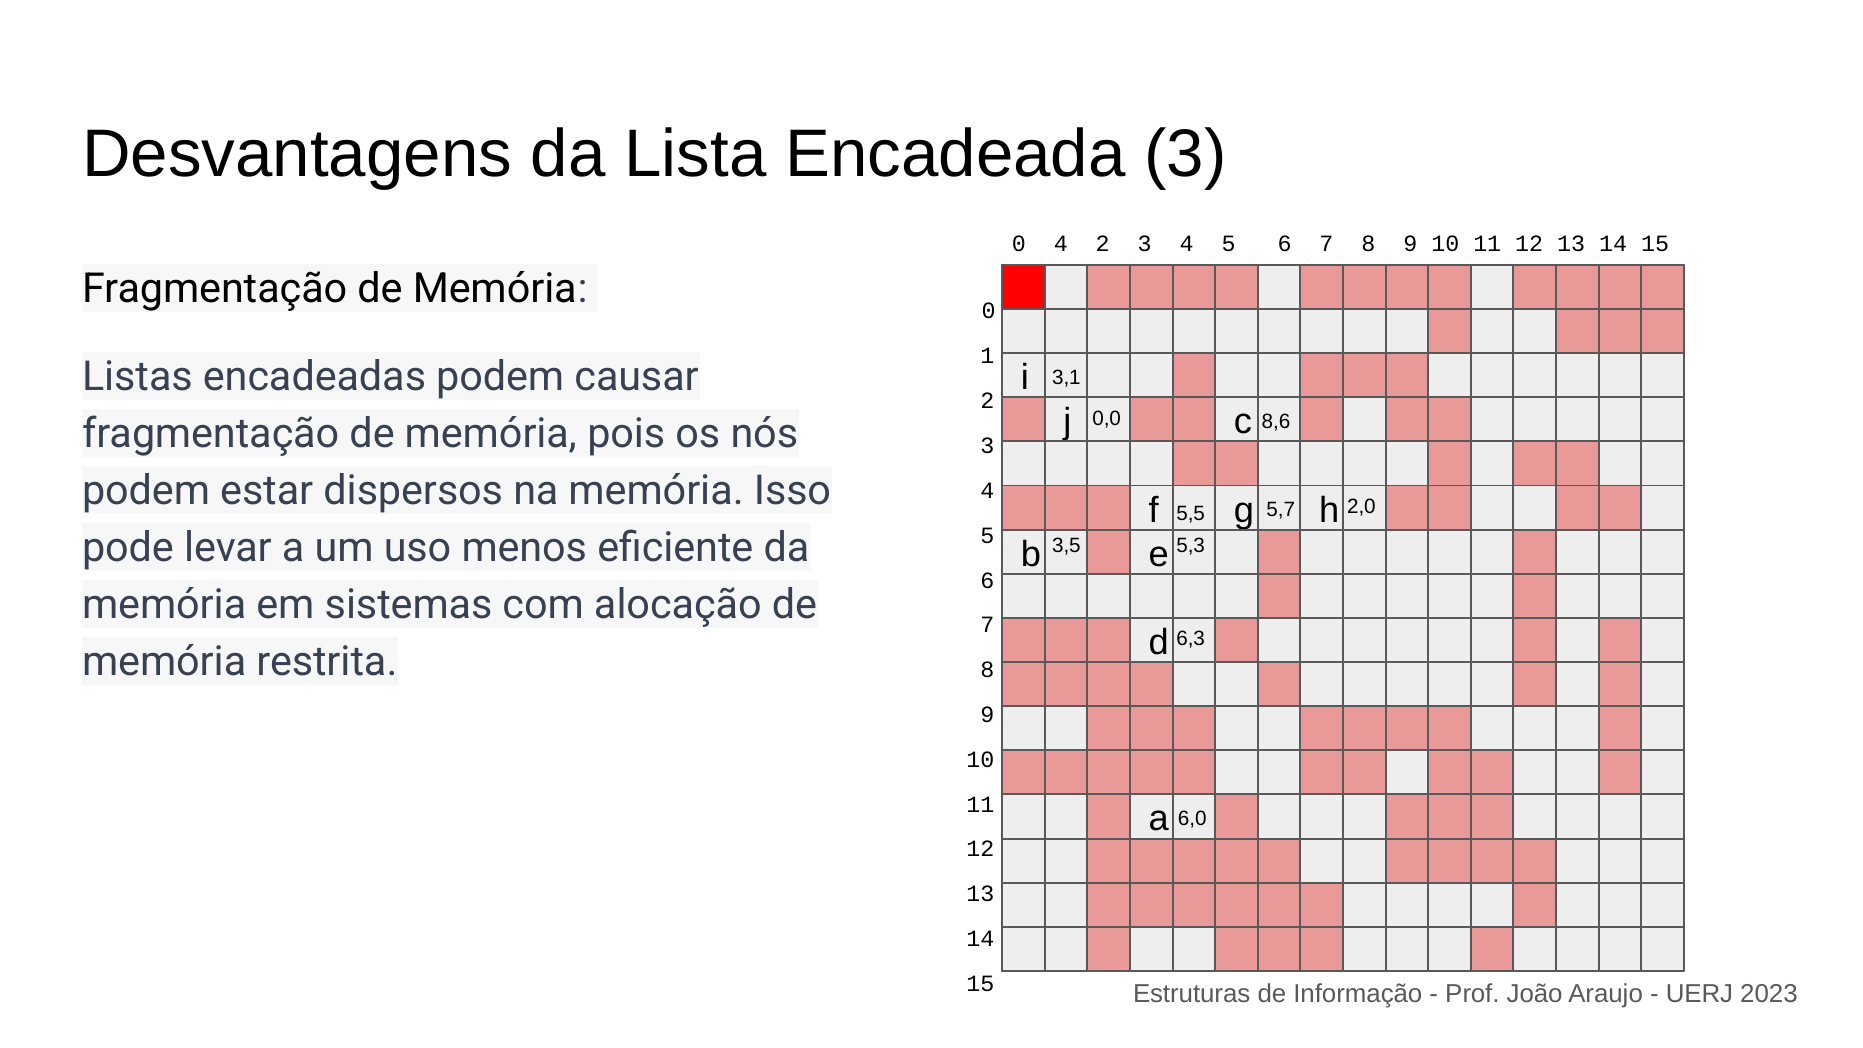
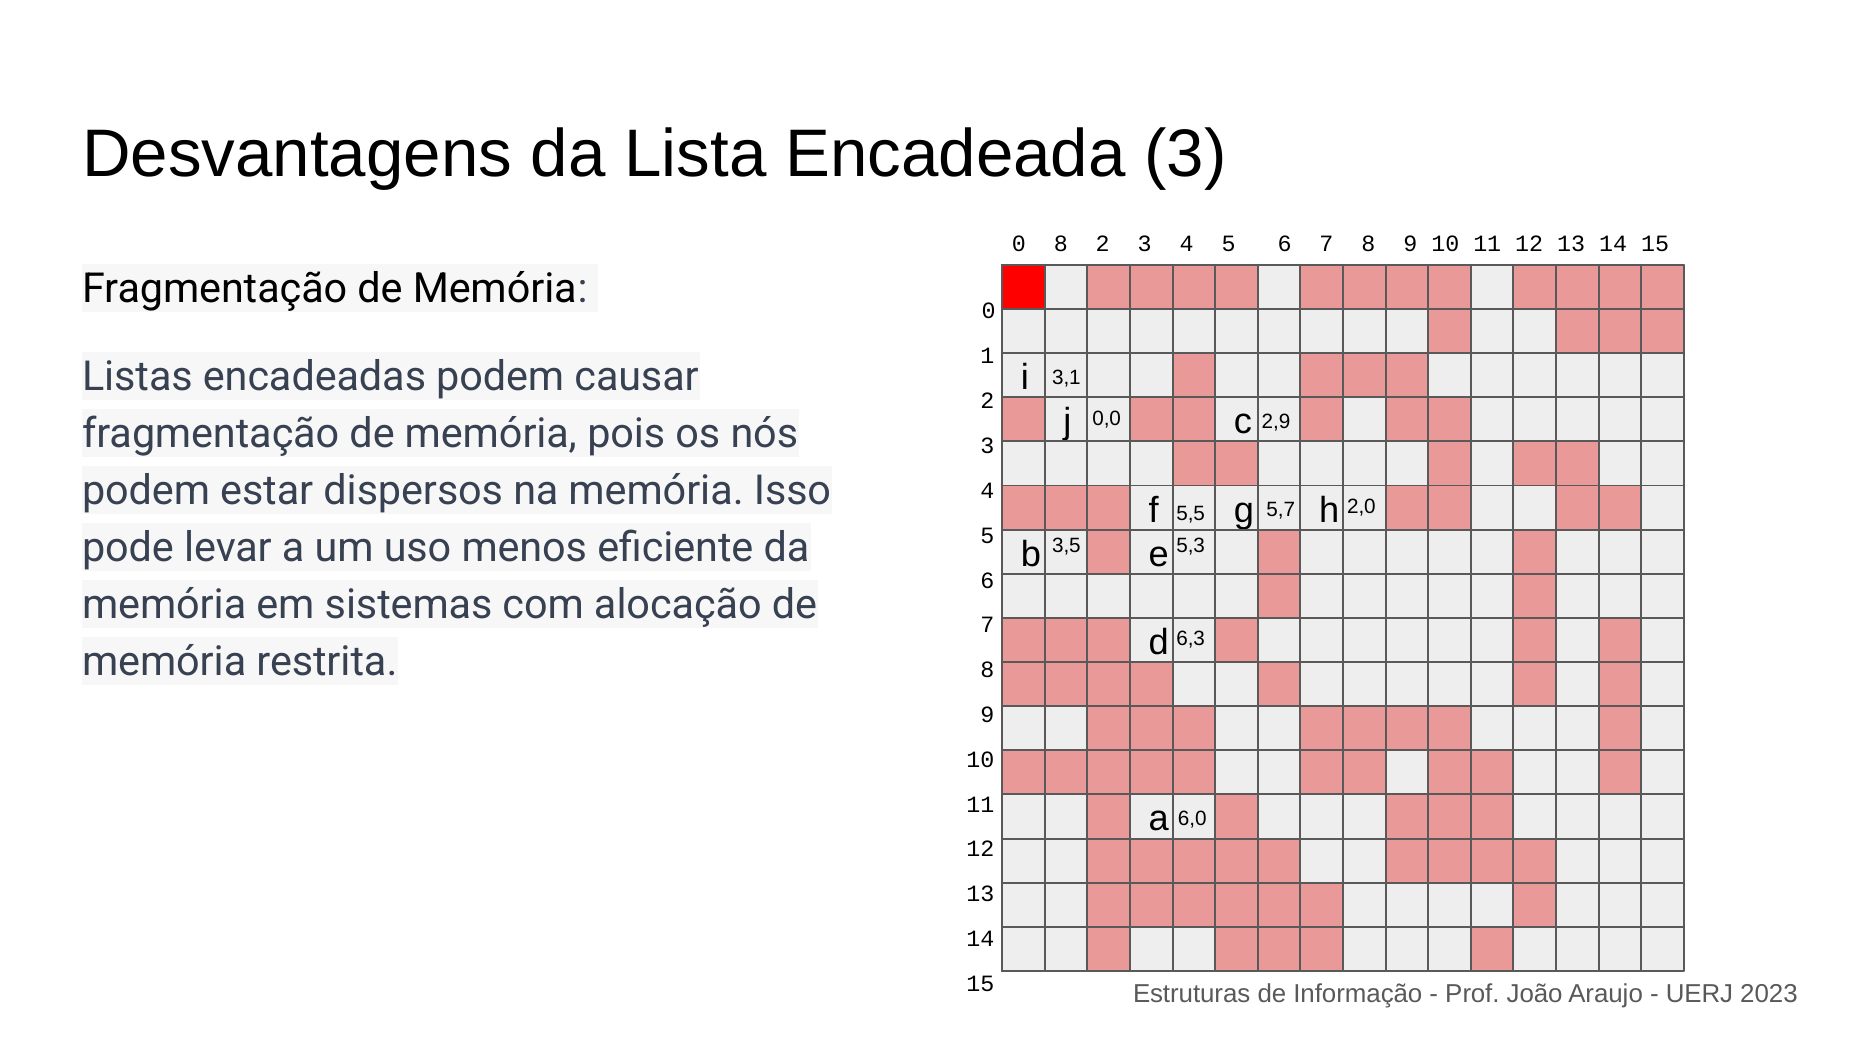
0 4: 4 -> 8
8,6: 8,6 -> 2,9
